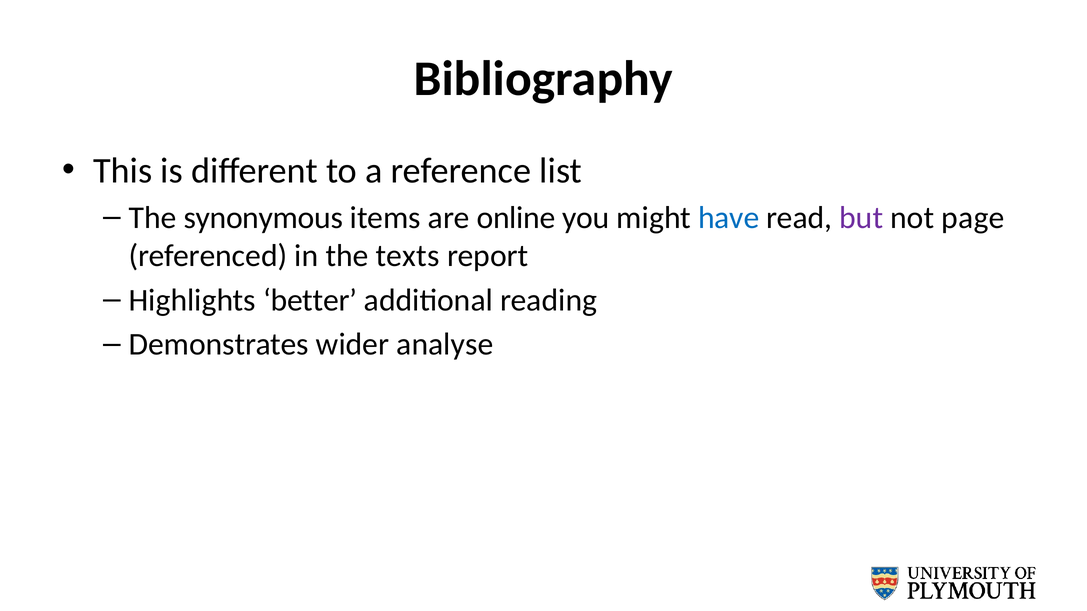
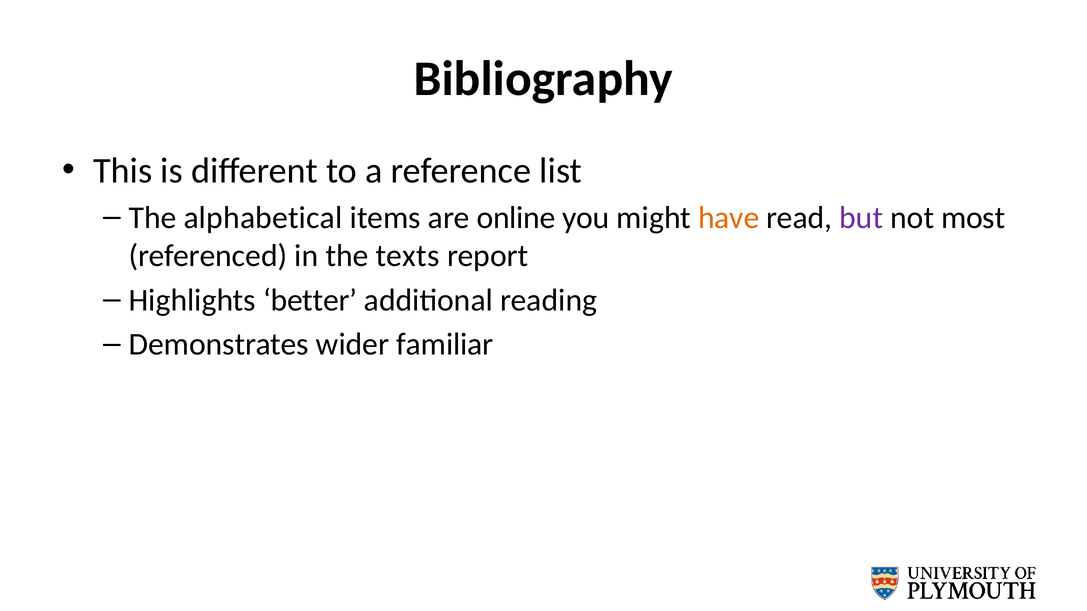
synonymous: synonymous -> alphabetical
have colour: blue -> orange
page: page -> most
analyse: analyse -> familiar
